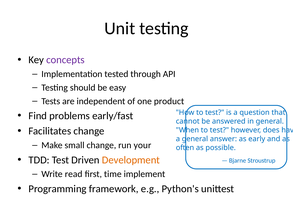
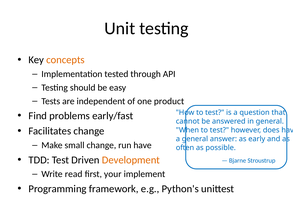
concepts colour: purple -> orange
run your: your -> have
time: time -> your
